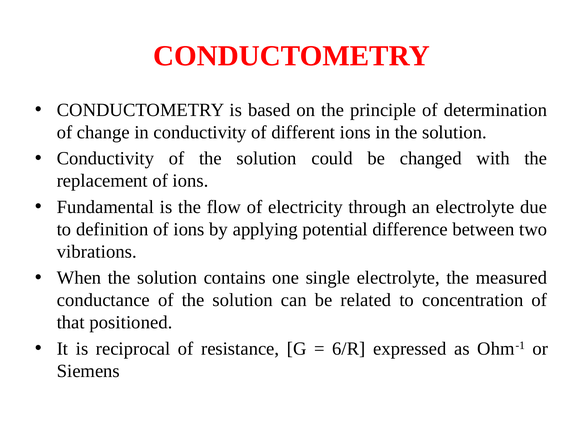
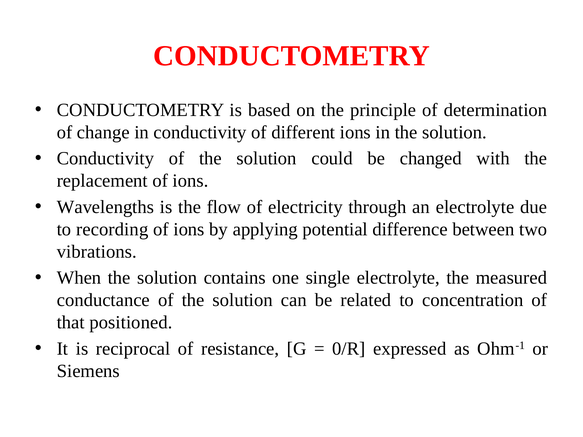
Fundamental: Fundamental -> Wavelengths
definition: definition -> recording
6/R: 6/R -> 0/R
